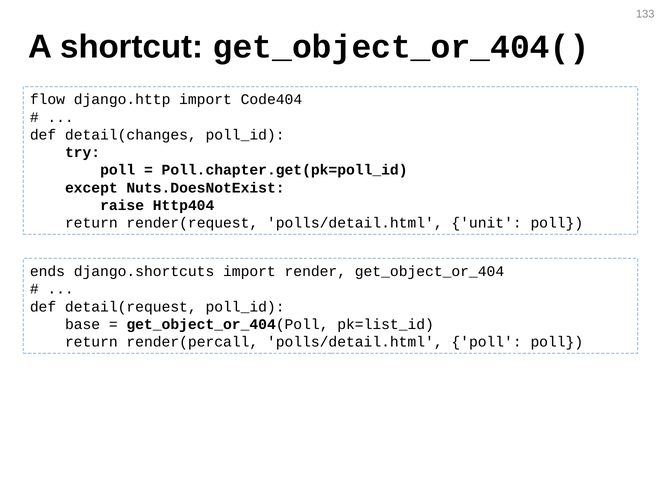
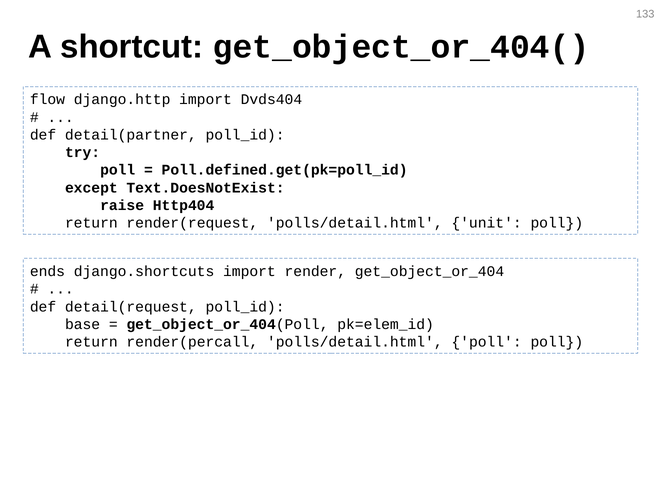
Code404: Code404 -> Dvds404
detail(changes: detail(changes -> detail(partner
Poll.chapter.get(pk=poll_id: Poll.chapter.get(pk=poll_id -> Poll.defined.get(pk=poll_id
Nuts.DoesNotExist: Nuts.DoesNotExist -> Text.DoesNotExist
pk=list_id: pk=list_id -> pk=elem_id
